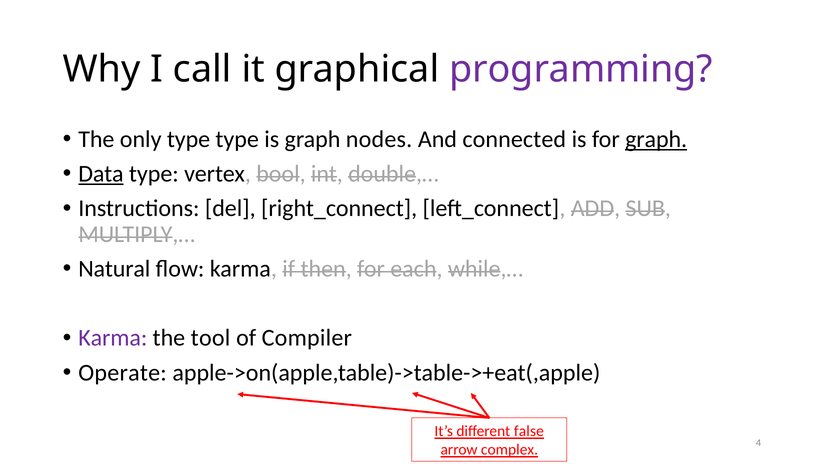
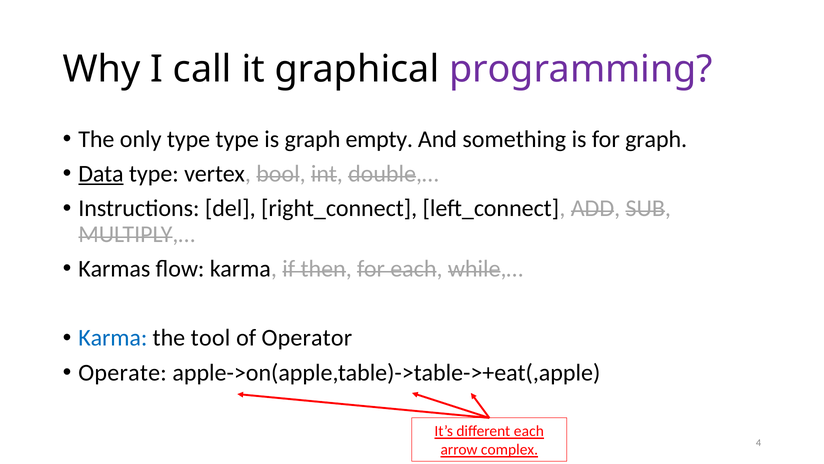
nodes: nodes -> empty
connected: connected -> something
graph at (656, 139) underline: present -> none
Natural: Natural -> Karmas
Karma at (113, 338) colour: purple -> blue
Compiler: Compiler -> Operator
different false: false -> each
